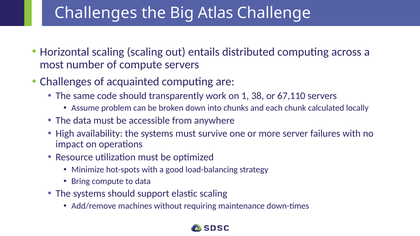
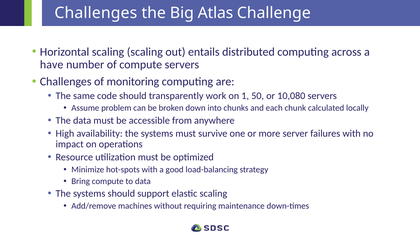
most: most -> have
acquainted: acquainted -> monitoring
38: 38 -> 50
67,110: 67,110 -> 10,080
